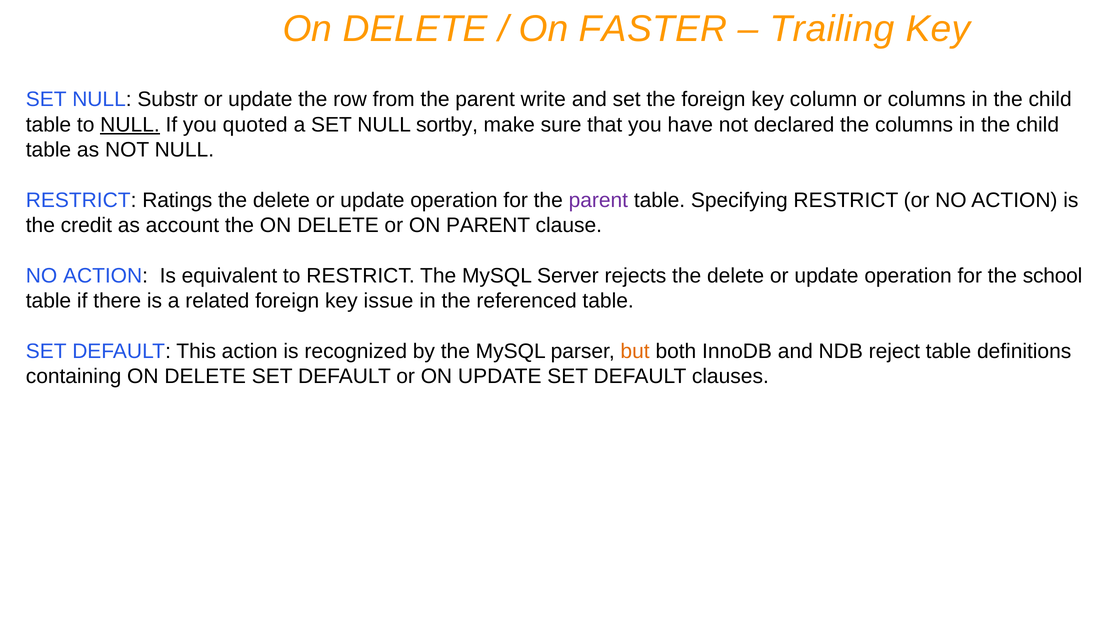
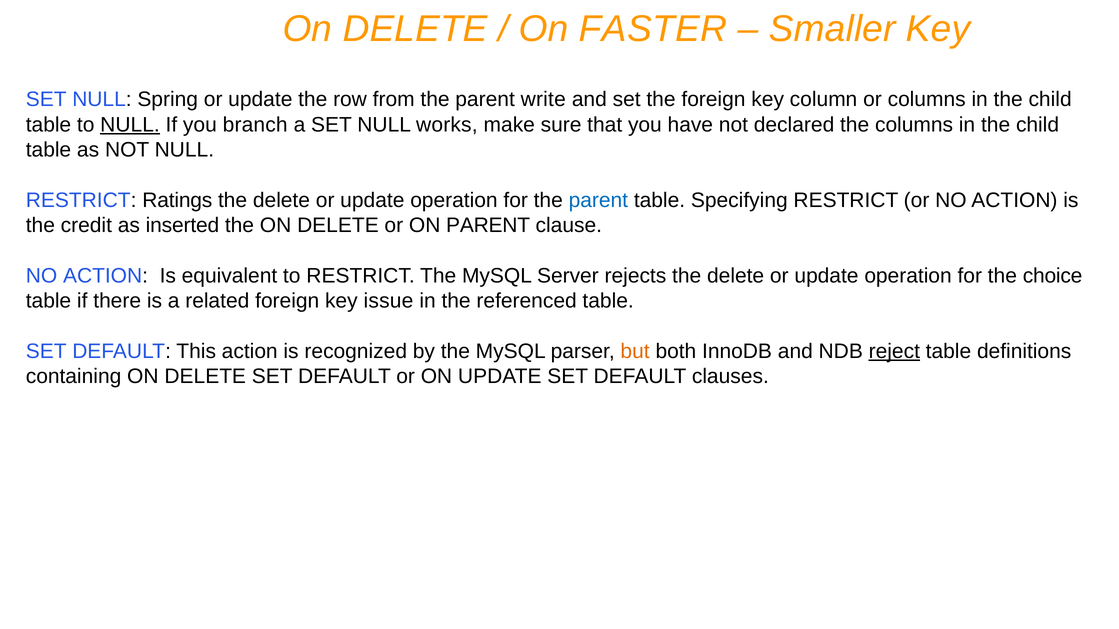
Trailing: Trailing -> Smaller
Substr: Substr -> Spring
quoted: quoted -> branch
sortby: sortby -> works
parent at (598, 200) colour: purple -> blue
account: account -> inserted
school: school -> choice
reject underline: none -> present
